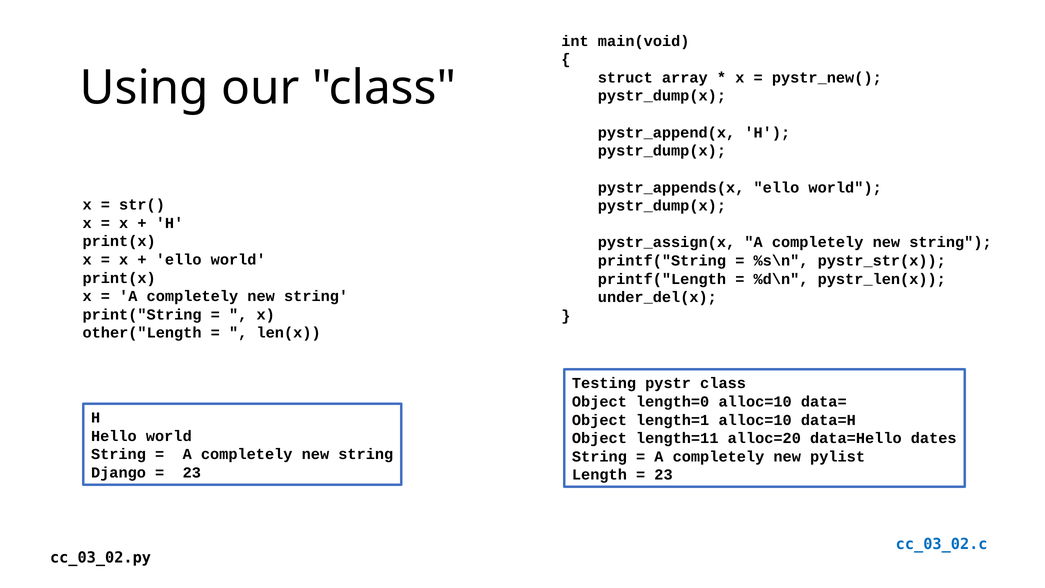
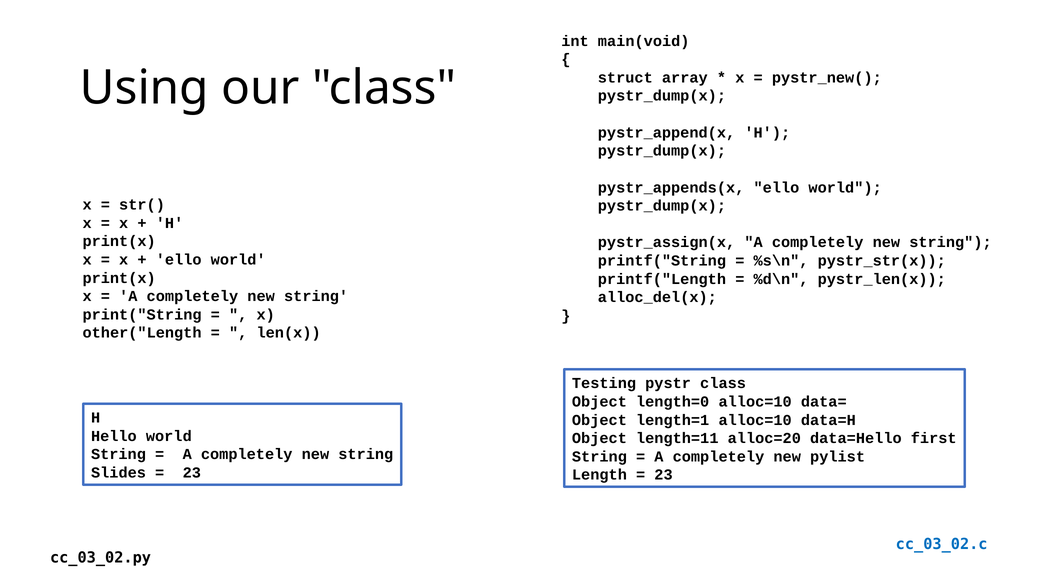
under_del(x: under_del(x -> alloc_del(x
dates: dates -> first
Django: Django -> Slides
